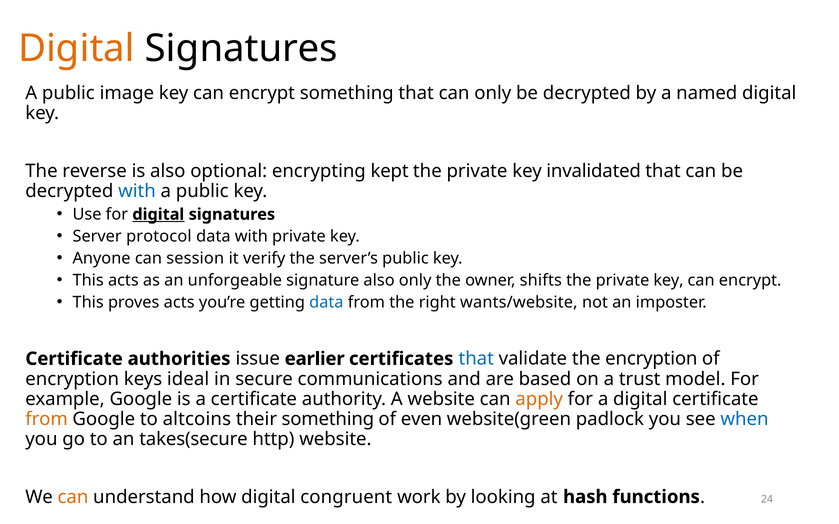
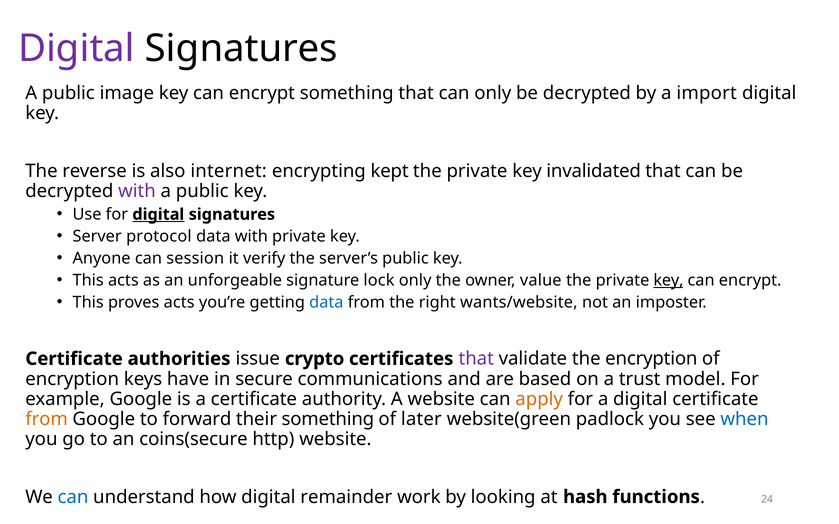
Digital at (76, 49) colour: orange -> purple
named: named -> import
optional: optional -> internet
with at (137, 191) colour: blue -> purple
signature also: also -> lock
shifts: shifts -> value
key at (668, 281) underline: none -> present
earlier: earlier -> crypto
that at (476, 359) colour: blue -> purple
ideal: ideal -> have
altcoins: altcoins -> forward
even: even -> later
takes(secure: takes(secure -> coins(secure
can at (73, 497) colour: orange -> blue
congruent: congruent -> remainder
